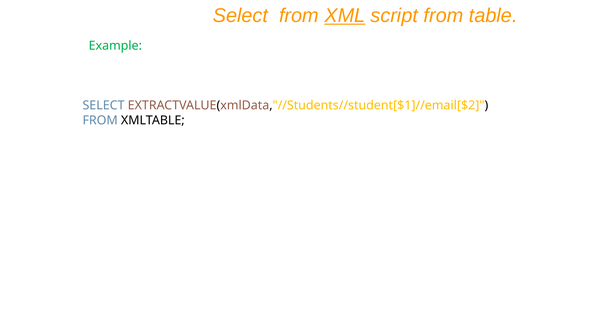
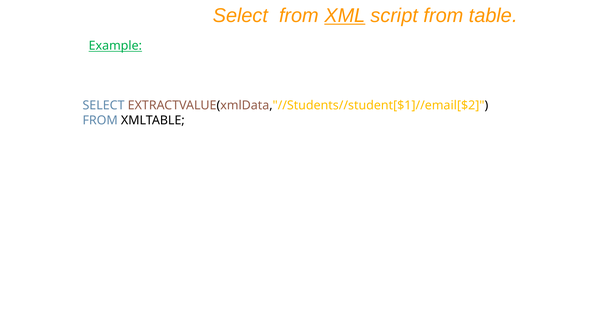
Example underline: none -> present
